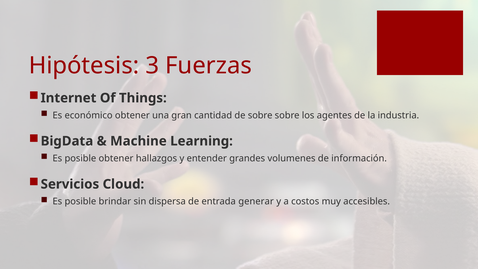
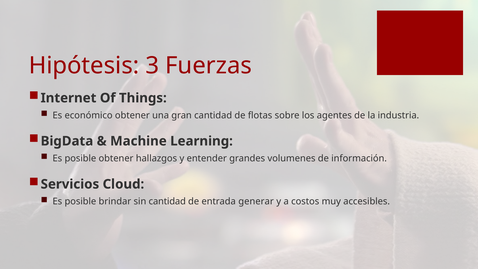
de sobre: sobre -> flotas
sin dispersa: dispersa -> cantidad
